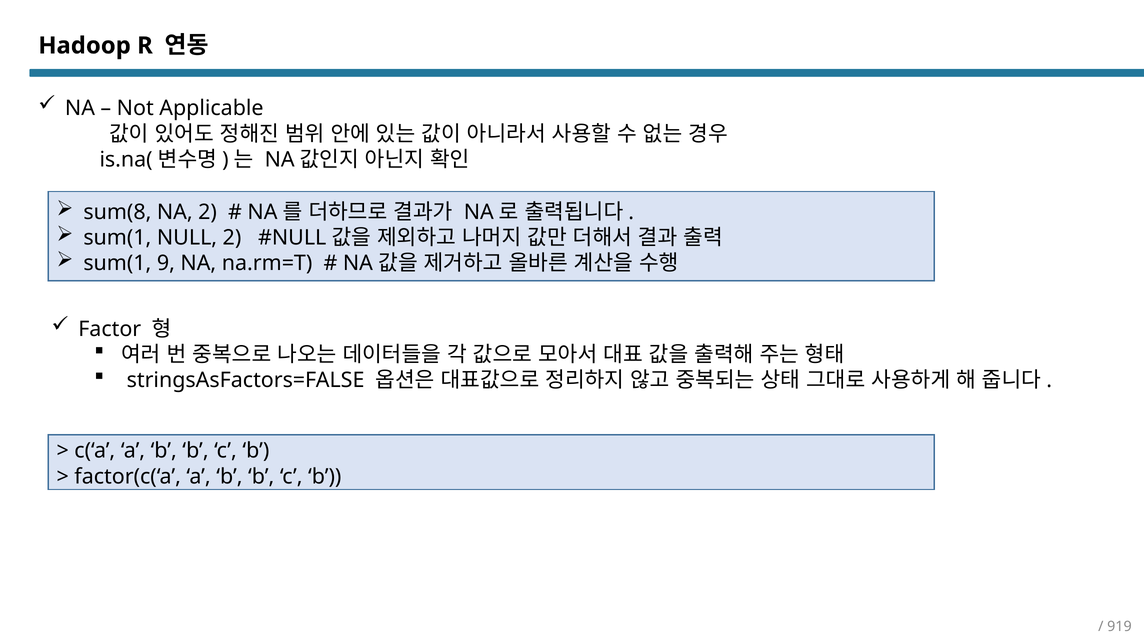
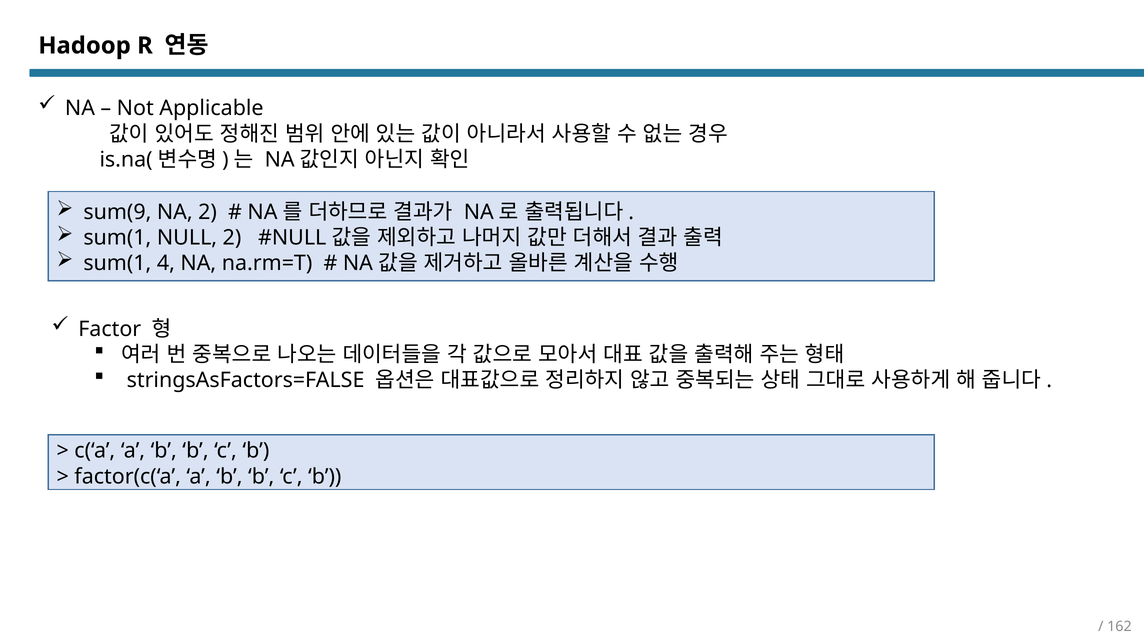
sum(8: sum(8 -> sum(9
9: 9 -> 4
919: 919 -> 162
